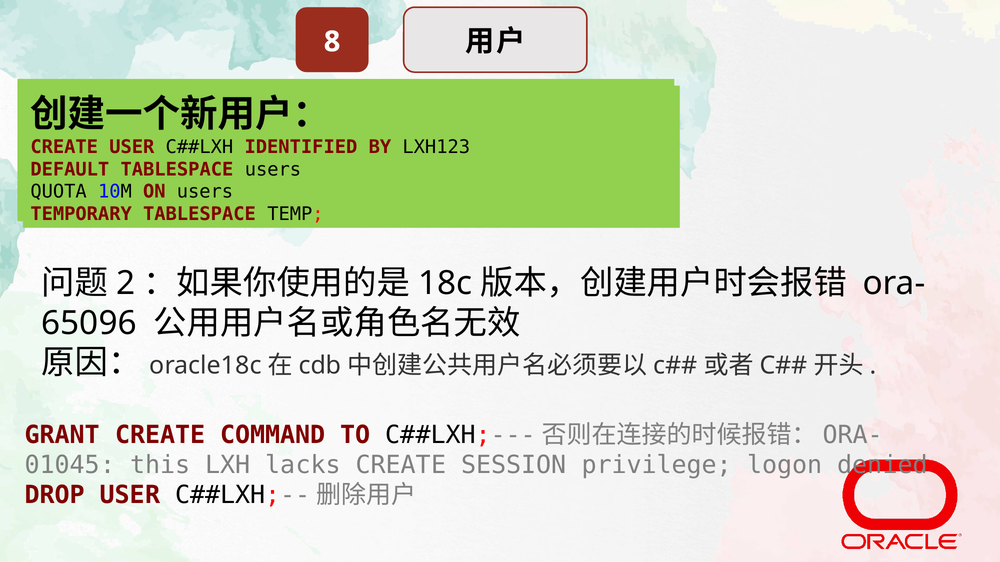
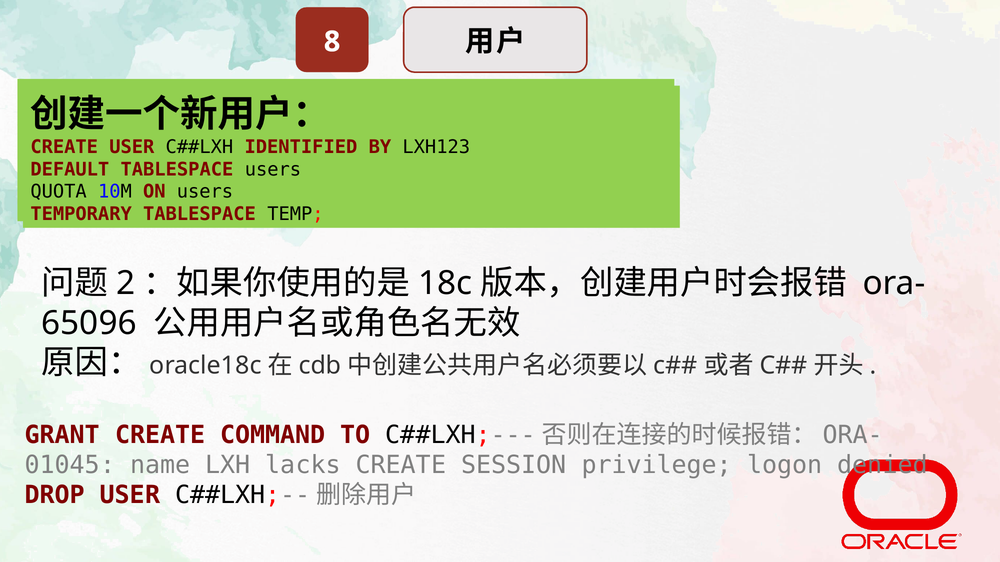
this: this -> name
